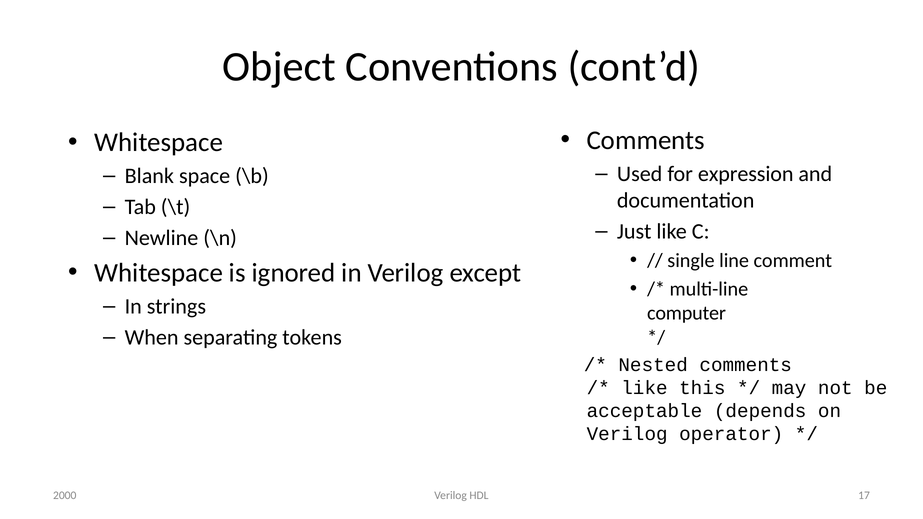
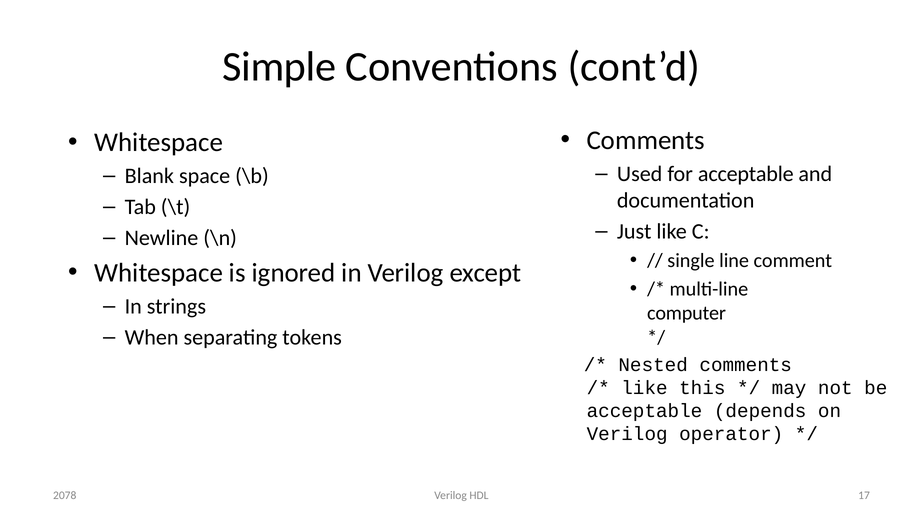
Object: Object -> Simple
for expression: expression -> acceptable
2000: 2000 -> 2078
